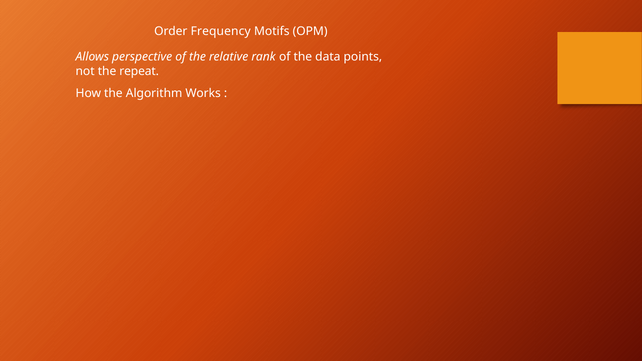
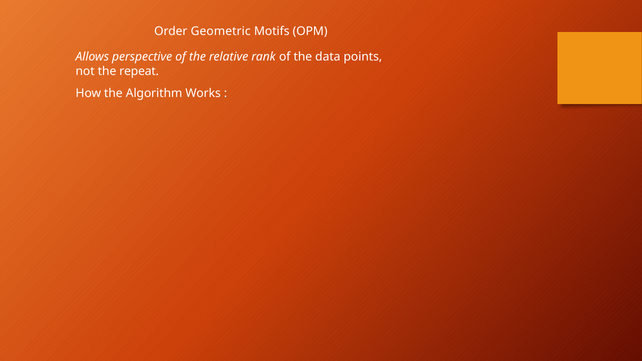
Frequency: Frequency -> Geometric
